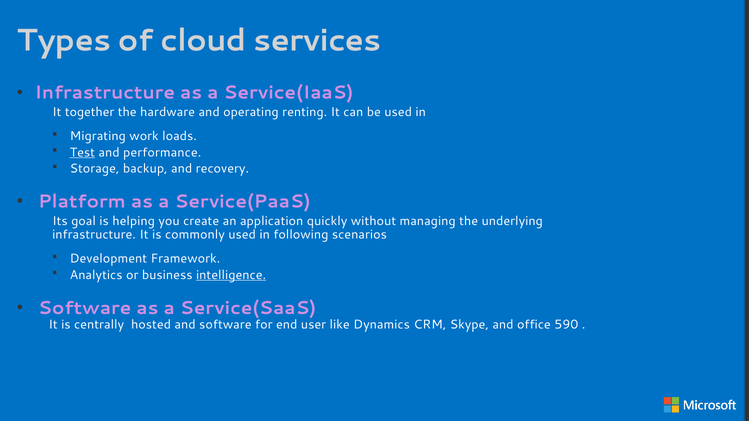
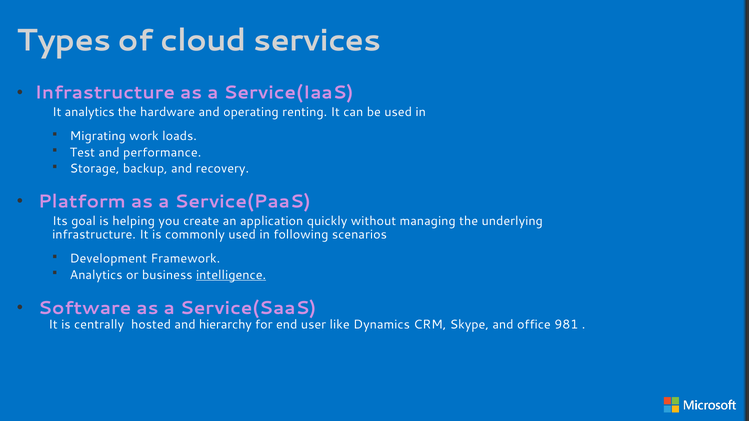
It together: together -> analytics
Test underline: present -> none
and software: software -> hierarchy
590: 590 -> 981
